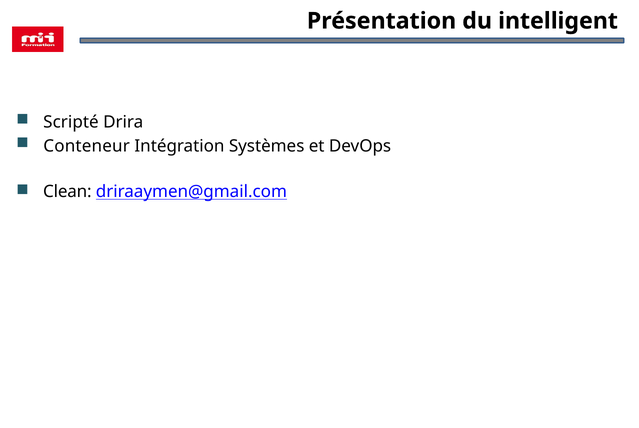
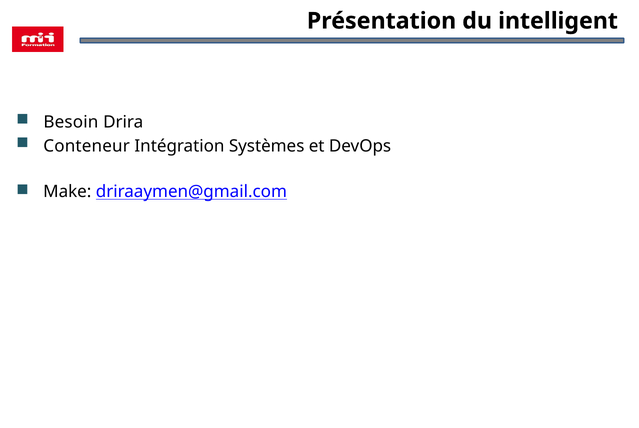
Scripté: Scripté -> Besoin
Clean: Clean -> Make
